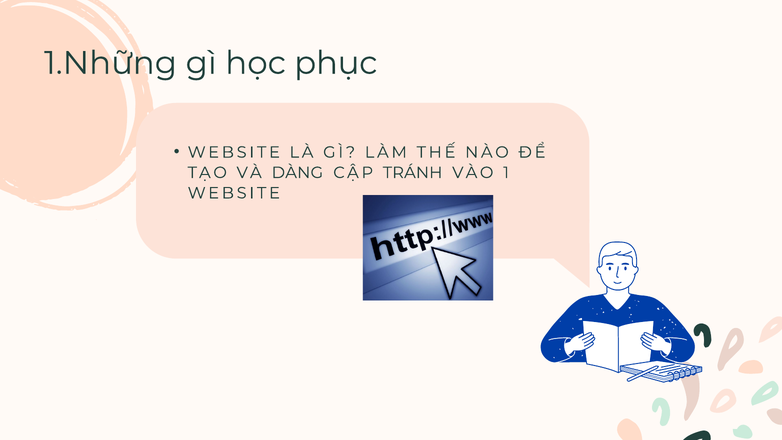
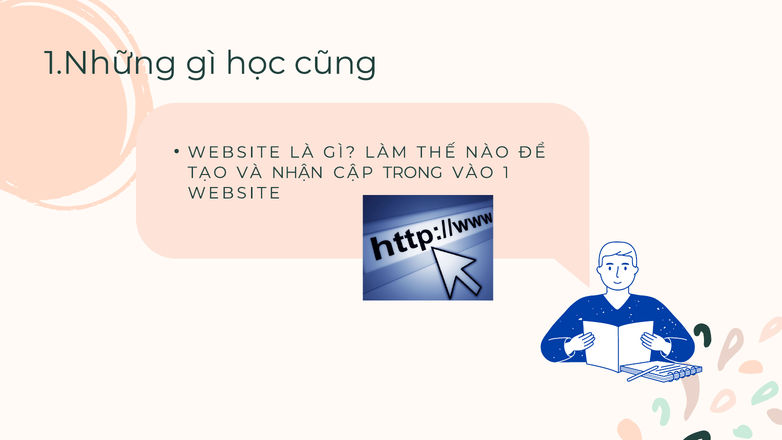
phục: phục -> cũng
DÀNG: DÀNG -> NHẬN
TRÁNH: TRÁNH -> TRONG
